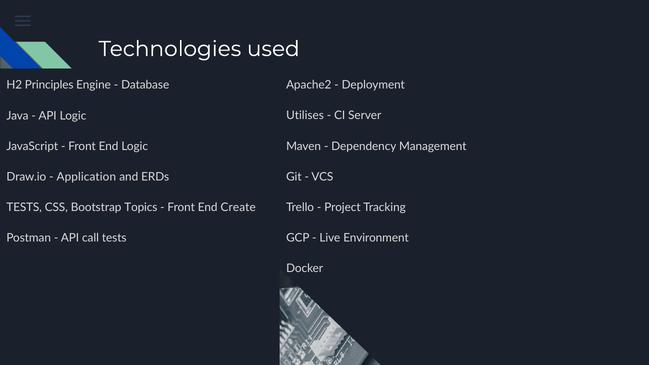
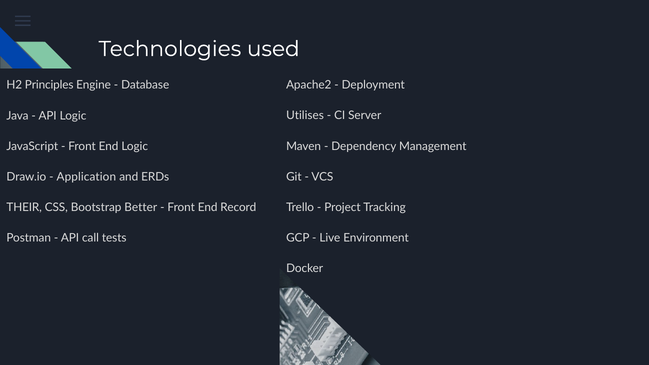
TESTS at (24, 207): TESTS -> THEIR
Topics: Topics -> Better
Create: Create -> Record
